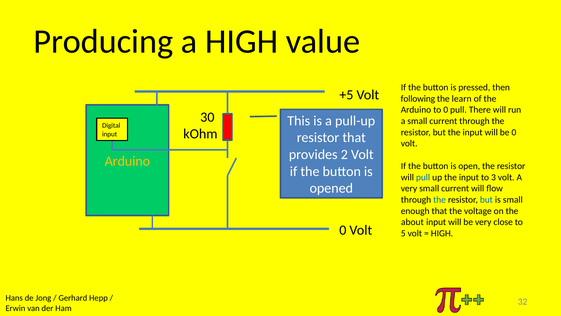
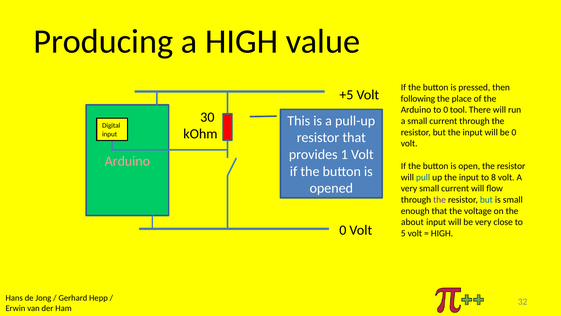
learn: learn -> place
0 pull: pull -> tool
2: 2 -> 1
Arduino at (127, 161) colour: yellow -> pink
3: 3 -> 8
the at (440, 199) colour: blue -> purple
